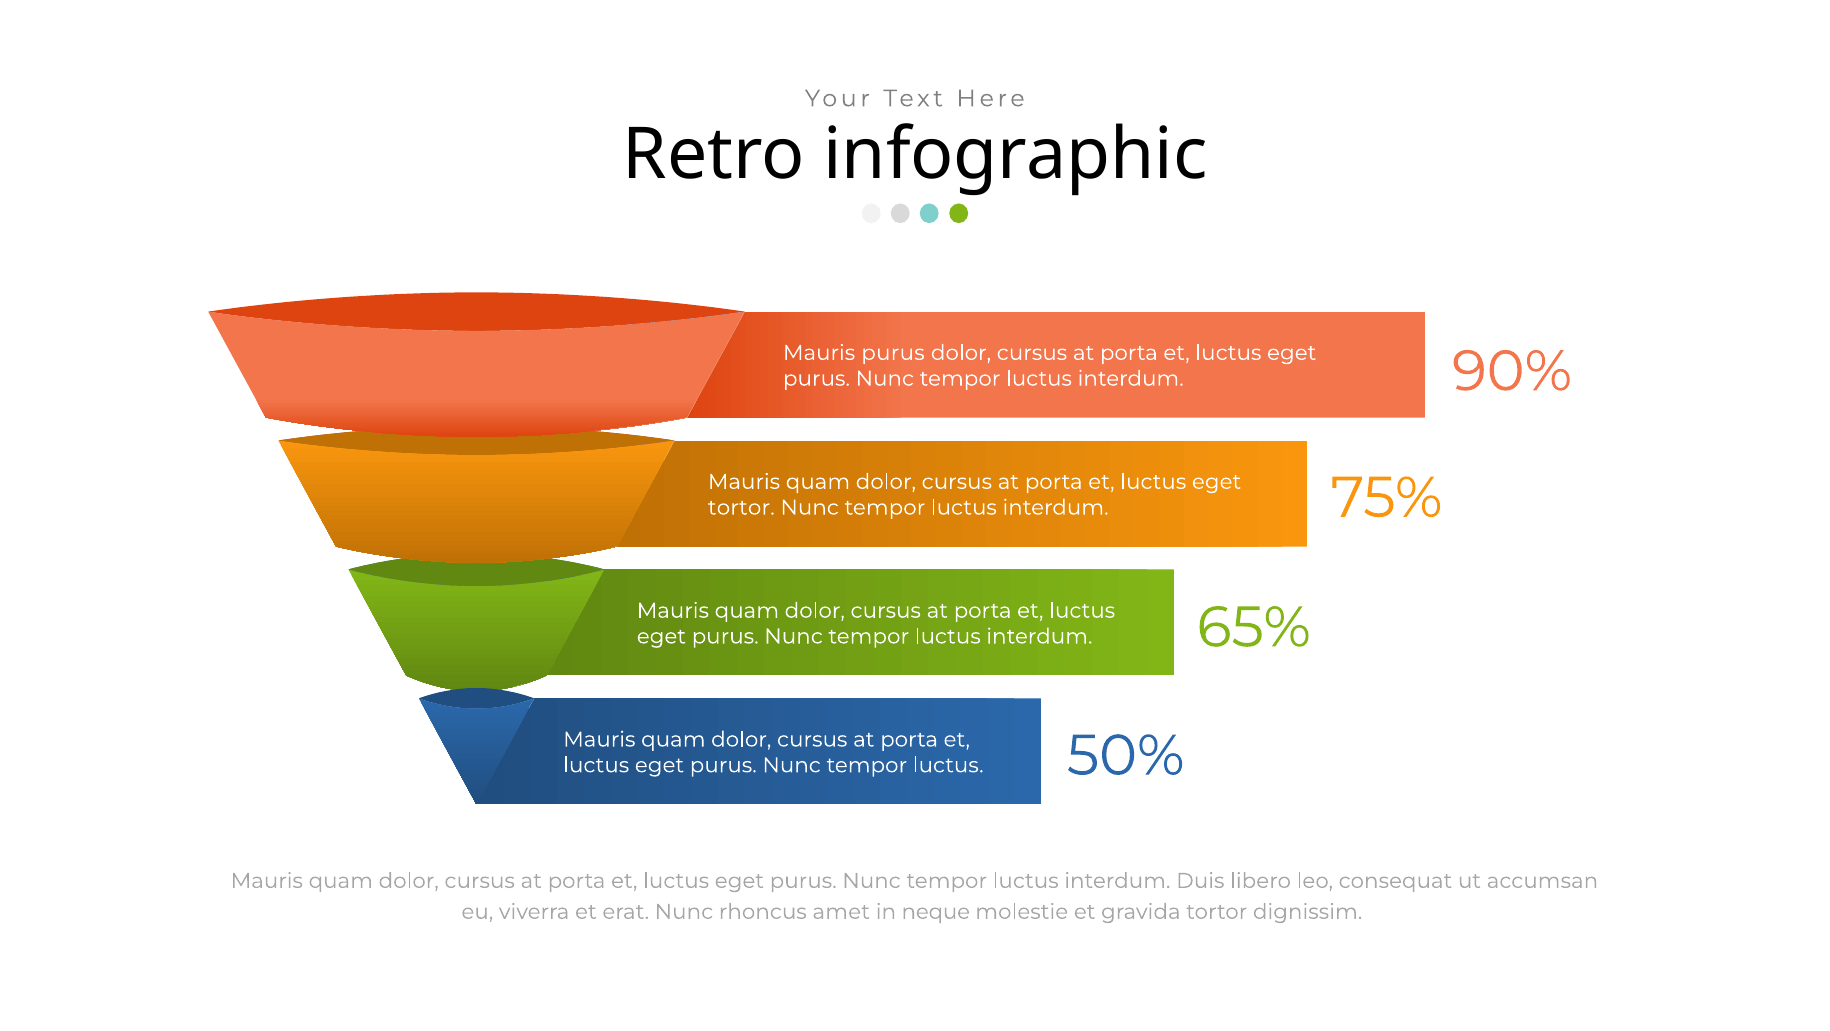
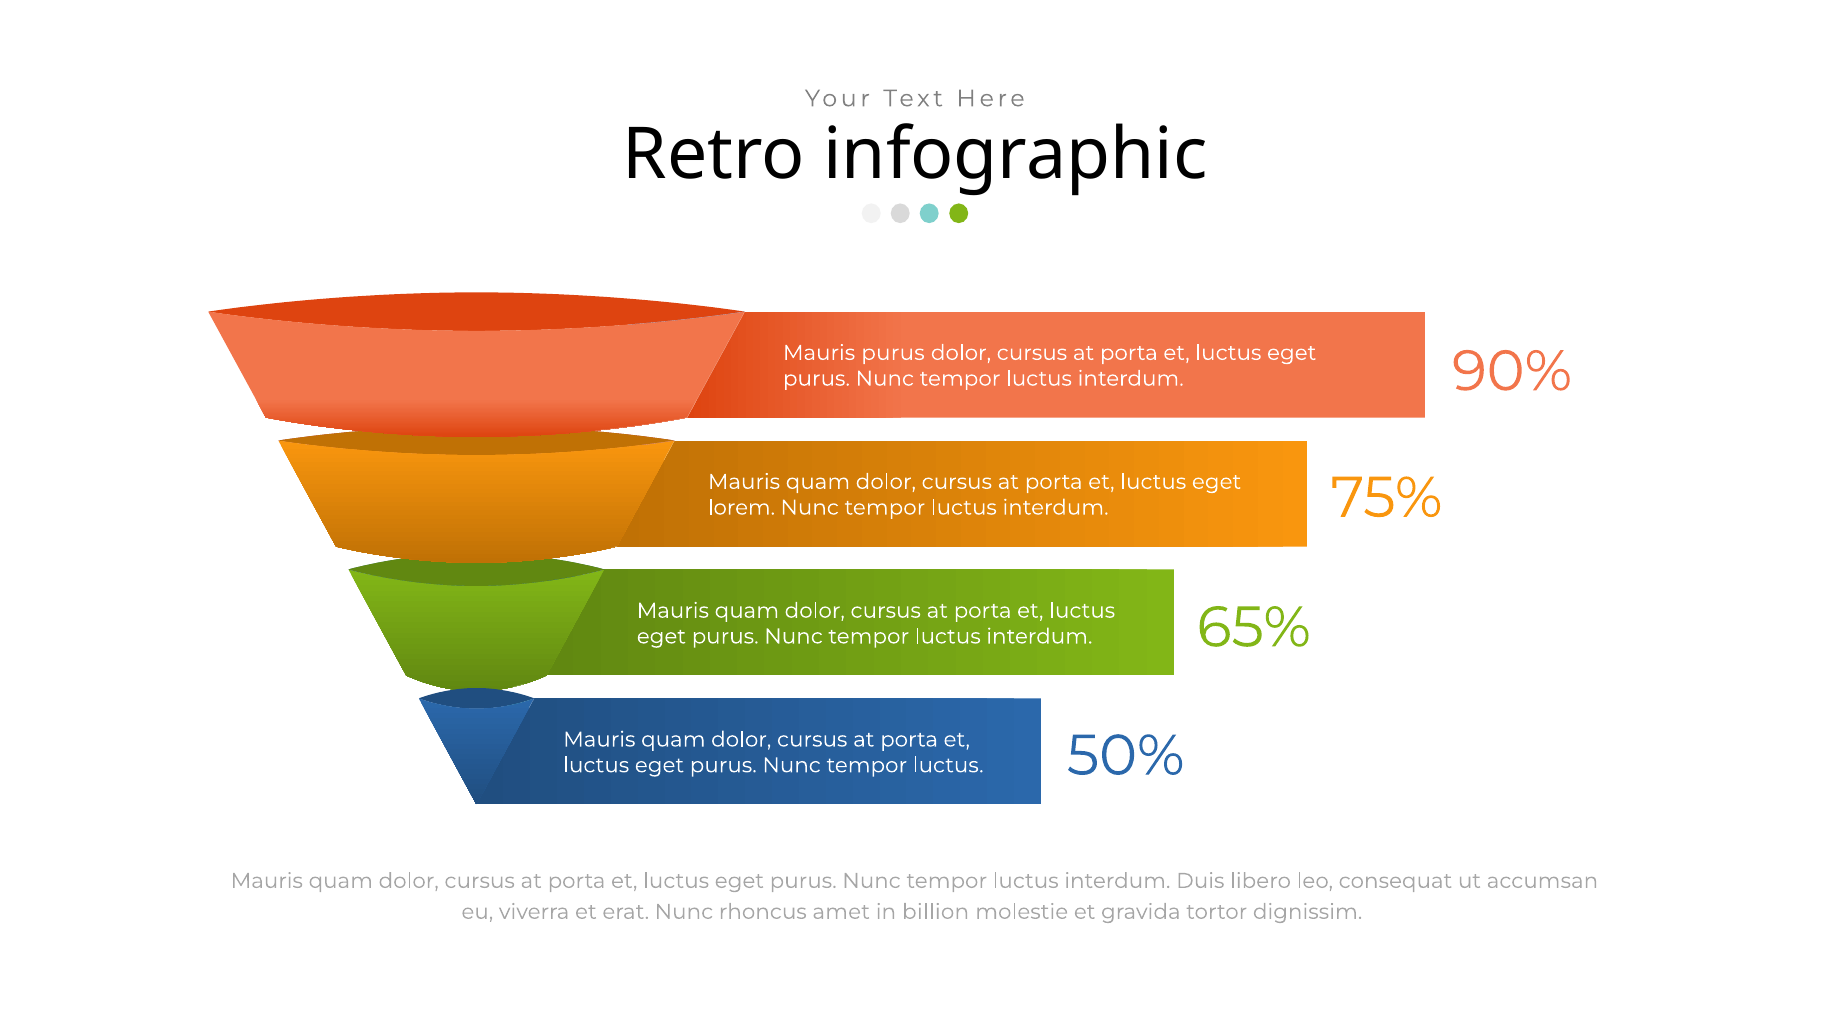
tortor at (741, 508): tortor -> lorem
neque: neque -> billion
